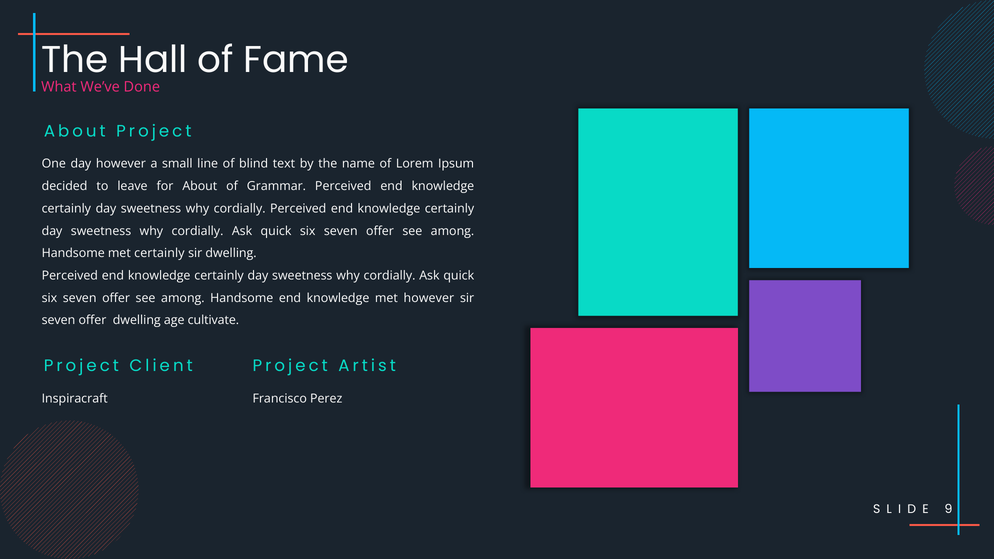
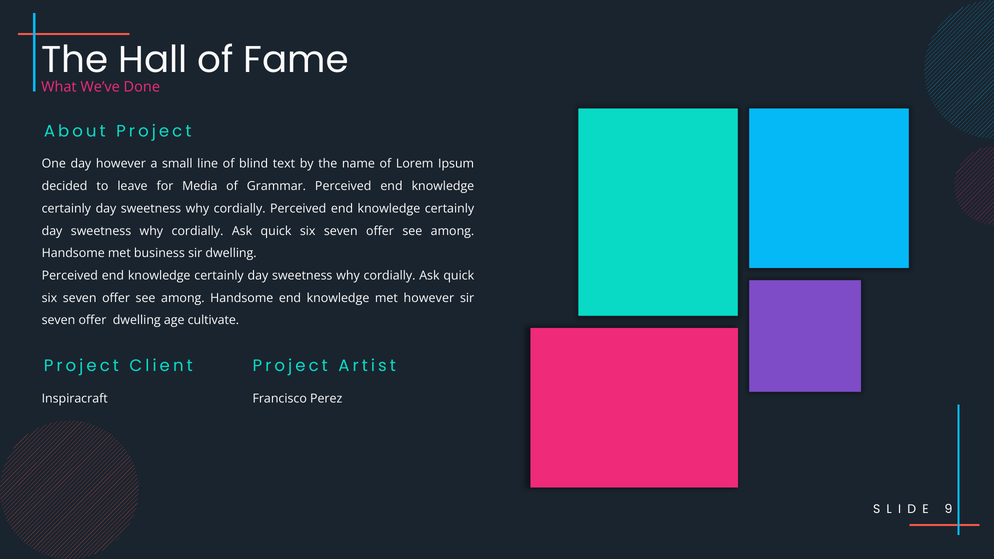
for About: About -> Media
met certainly: certainly -> business
